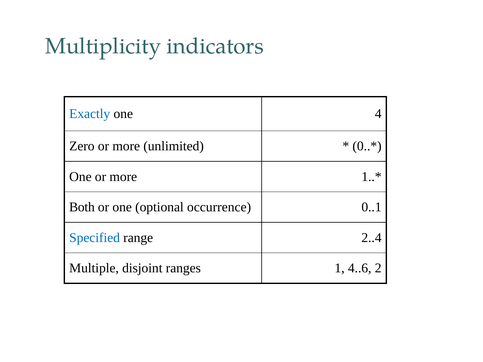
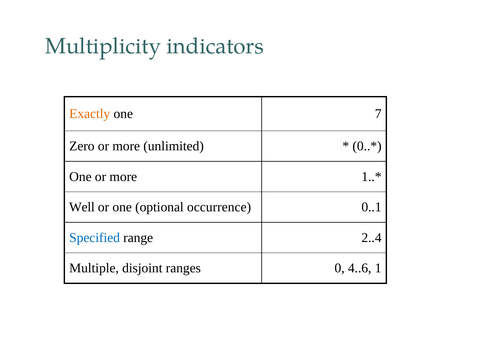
Exactly colour: blue -> orange
4: 4 -> 7
Both: Both -> Well
1: 1 -> 0
2: 2 -> 1
